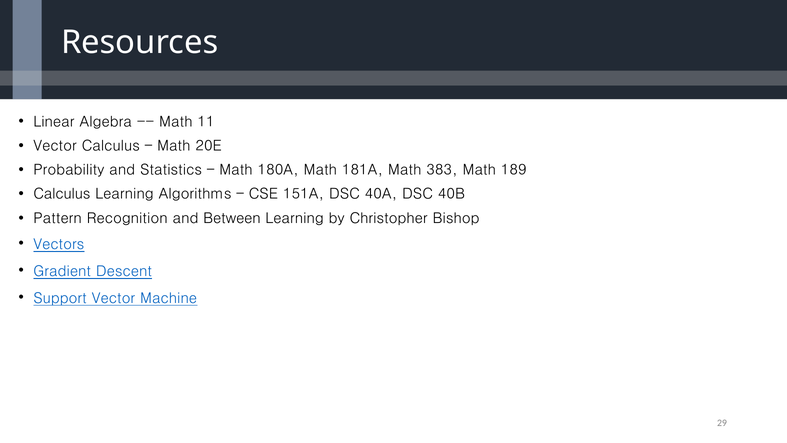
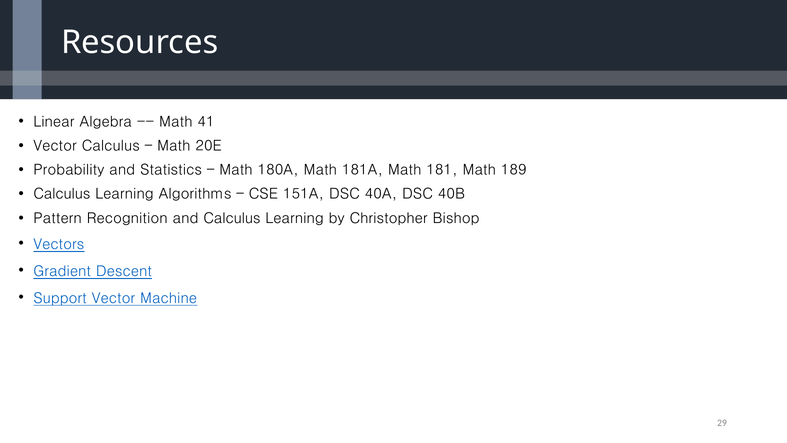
11: 11 -> 41
383: 383 -> 181
and Between: Between -> Calculus
